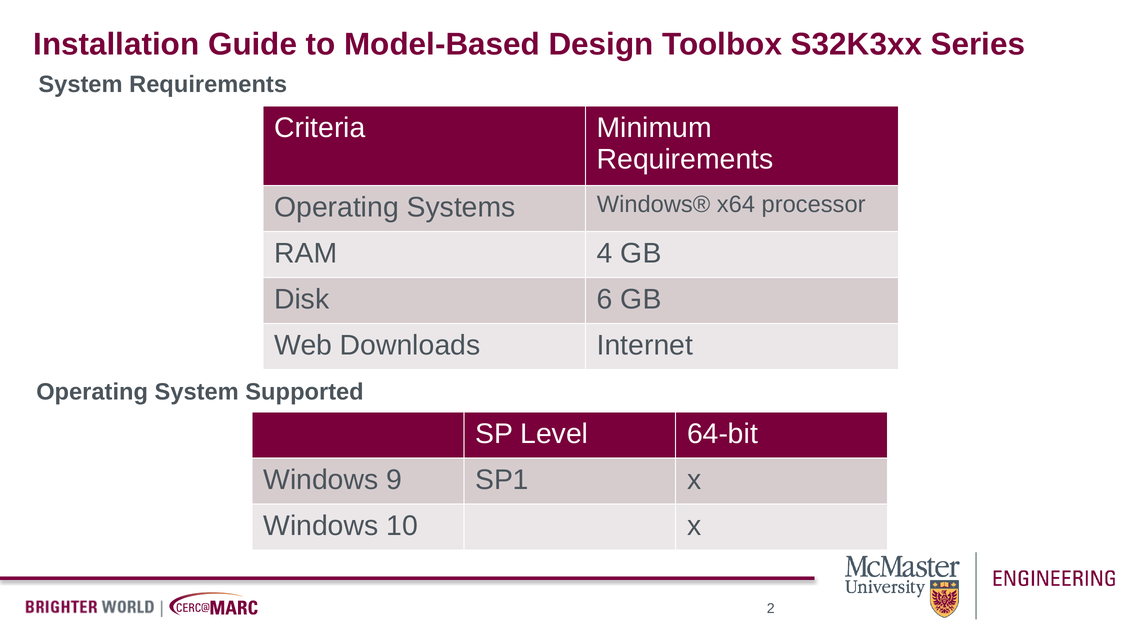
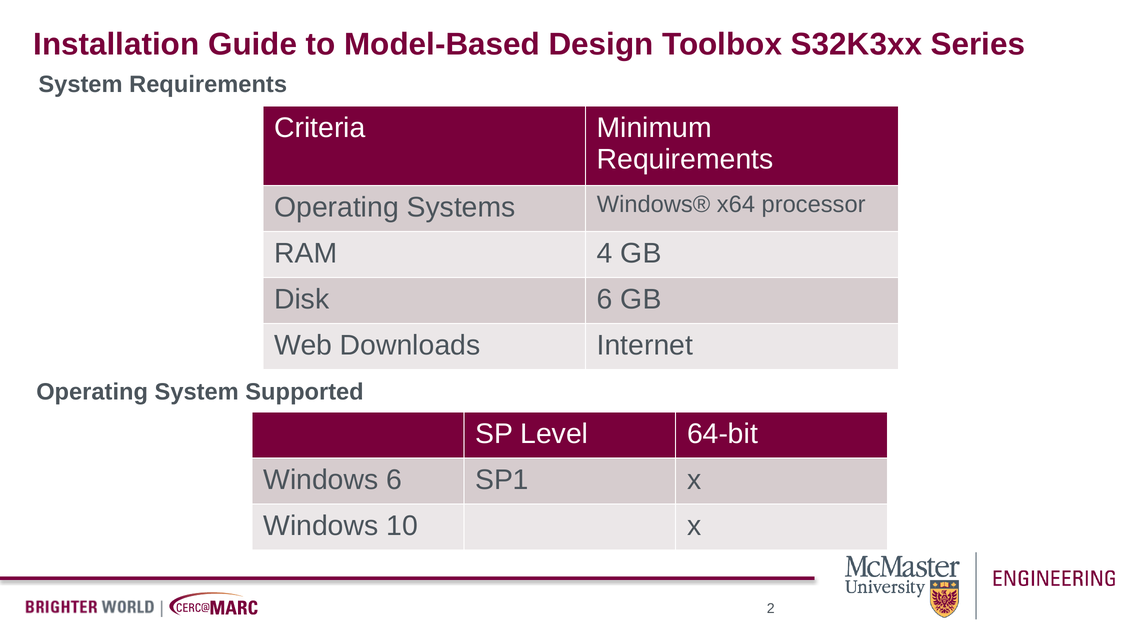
Windows 9: 9 -> 6
